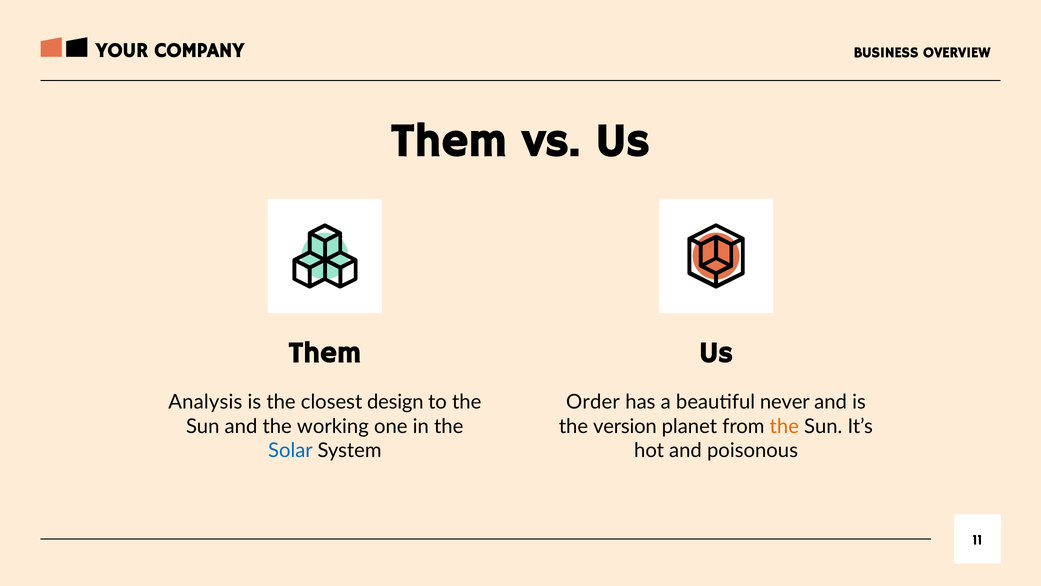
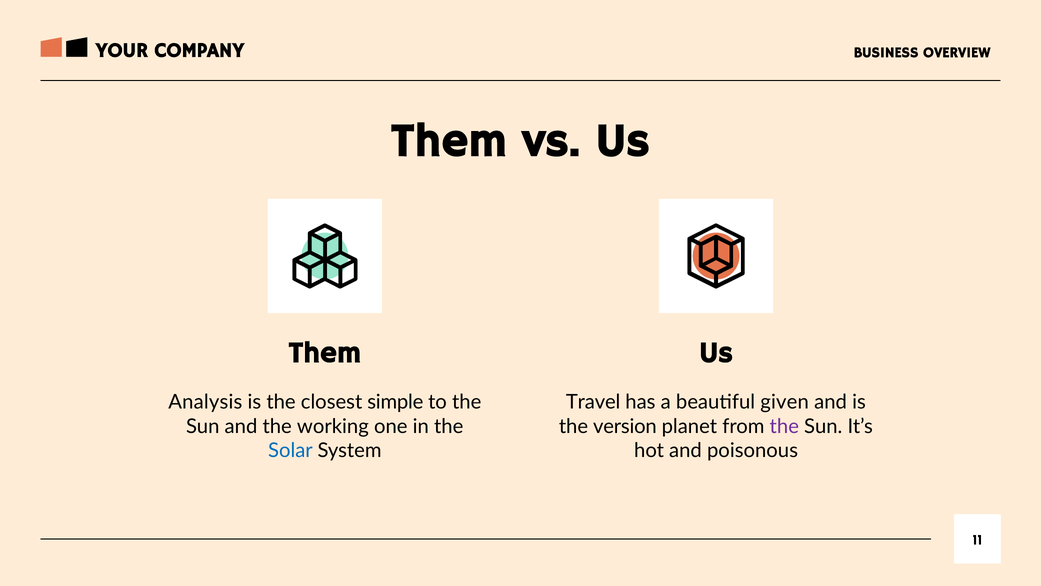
design: design -> simple
Order: Order -> Travel
never: never -> given
the at (784, 426) colour: orange -> purple
